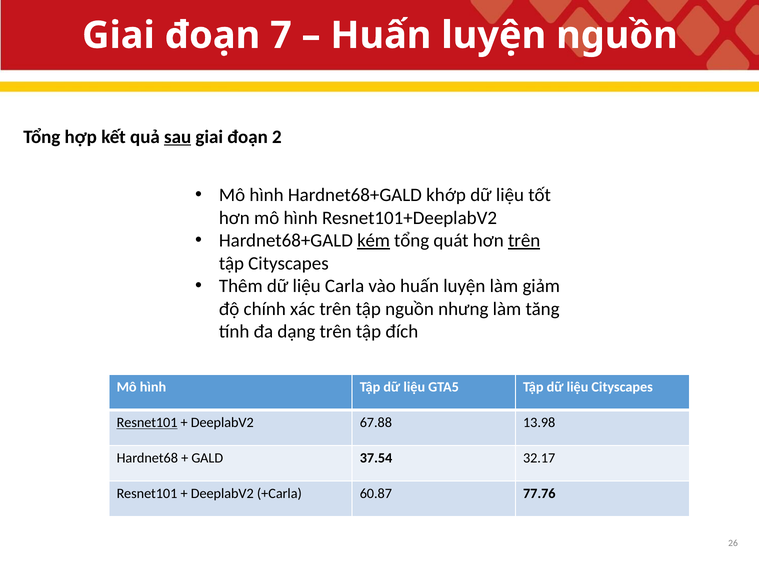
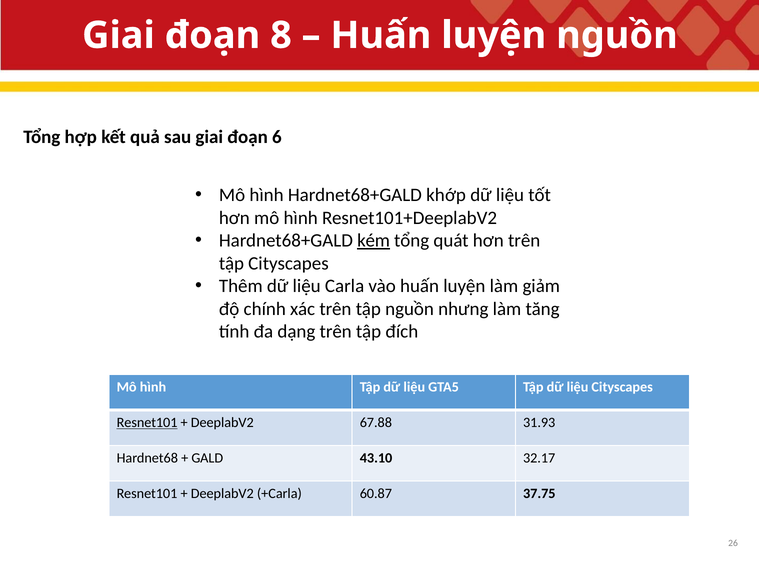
7: 7 -> 8
sau underline: present -> none
2: 2 -> 6
trên at (524, 241) underline: present -> none
13.98: 13.98 -> 31.93
37.54: 37.54 -> 43.10
77.76: 77.76 -> 37.75
